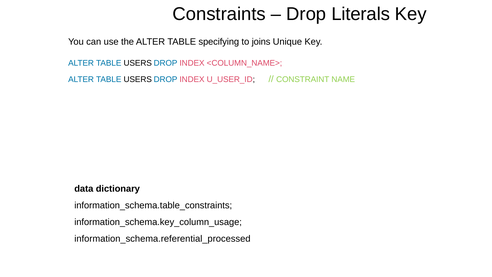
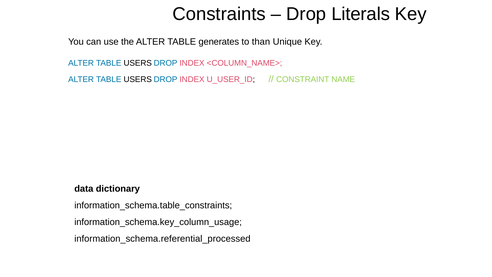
specifying: specifying -> generates
joins: joins -> than
